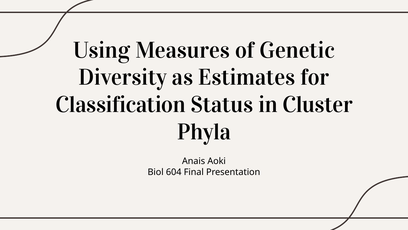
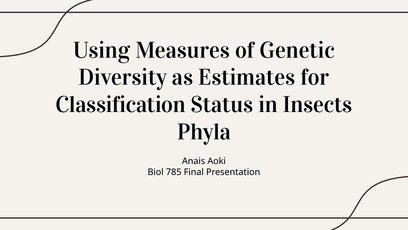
Cluster: Cluster -> Insects
604: 604 -> 785
